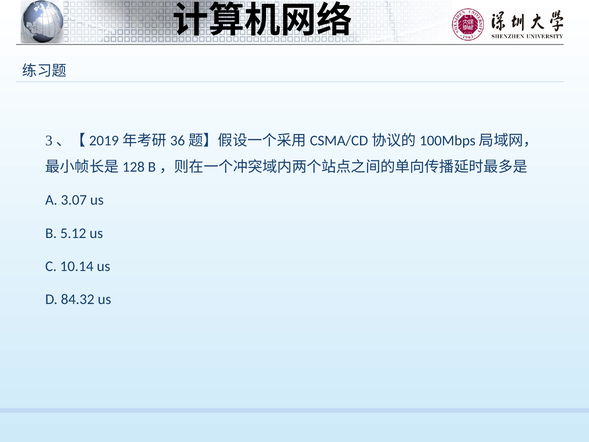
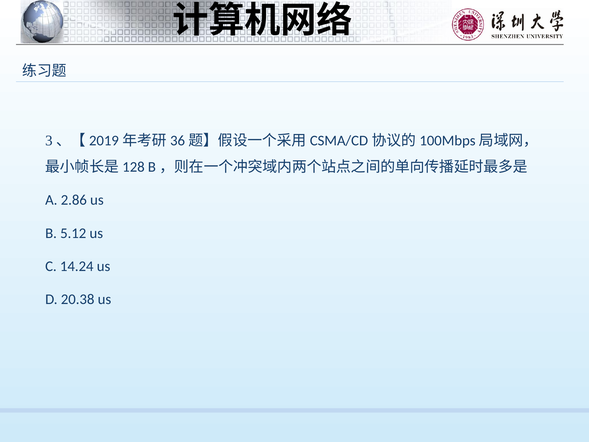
3.07: 3.07 -> 2.86
10.14: 10.14 -> 14.24
84.32: 84.32 -> 20.38
